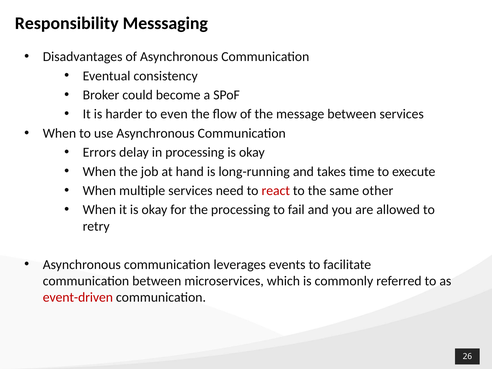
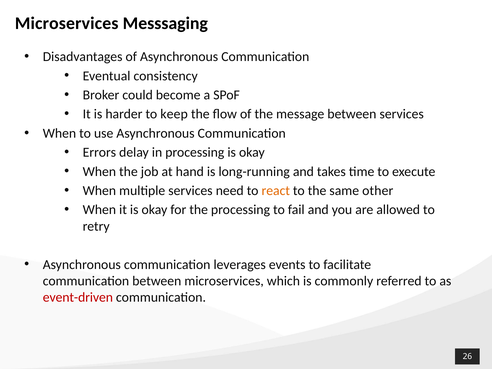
Responsibility at (67, 23): Responsibility -> Microservices
even: even -> keep
react colour: red -> orange
